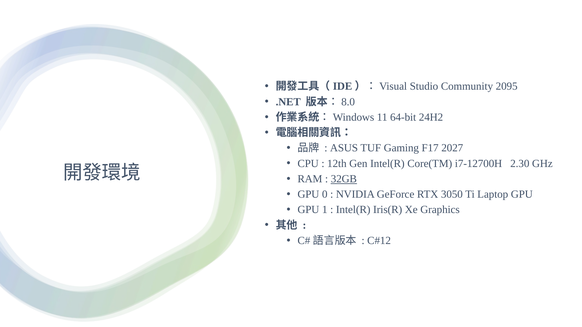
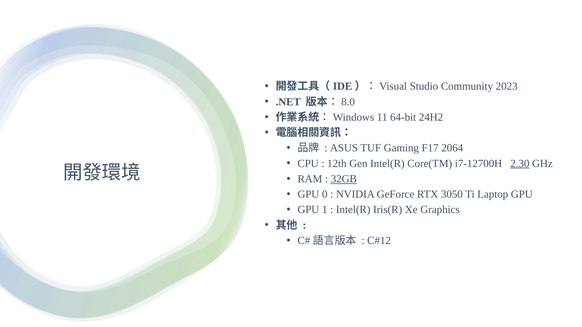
2095: 2095 -> 2023
2027: 2027 -> 2064
2.30 underline: none -> present
